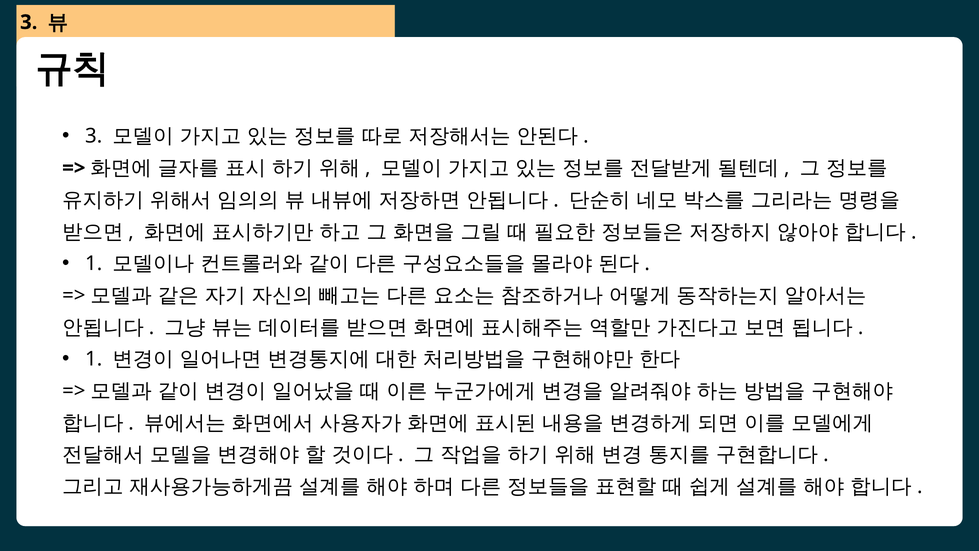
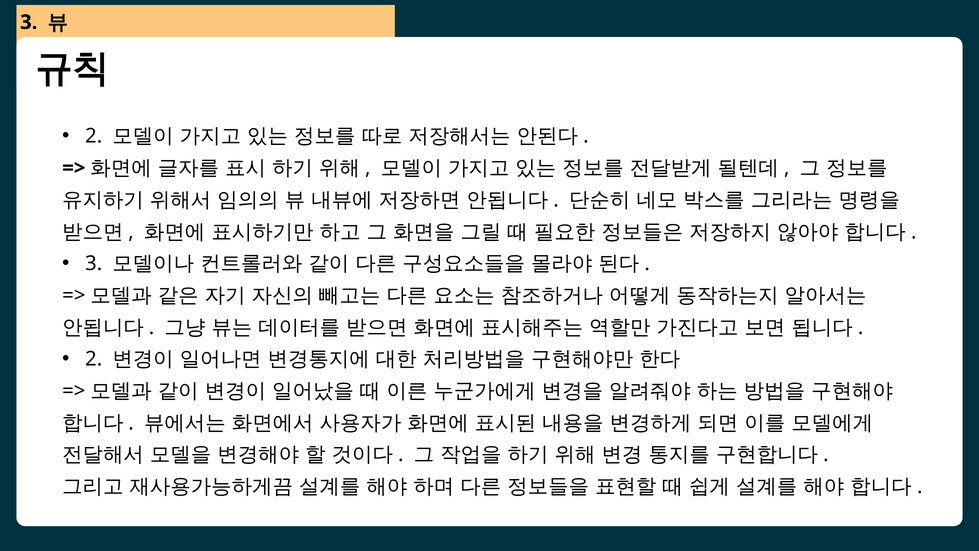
3 at (94, 136): 3 -> 2
1 at (94, 263): 1 -> 3
1 at (94, 359): 1 -> 2
